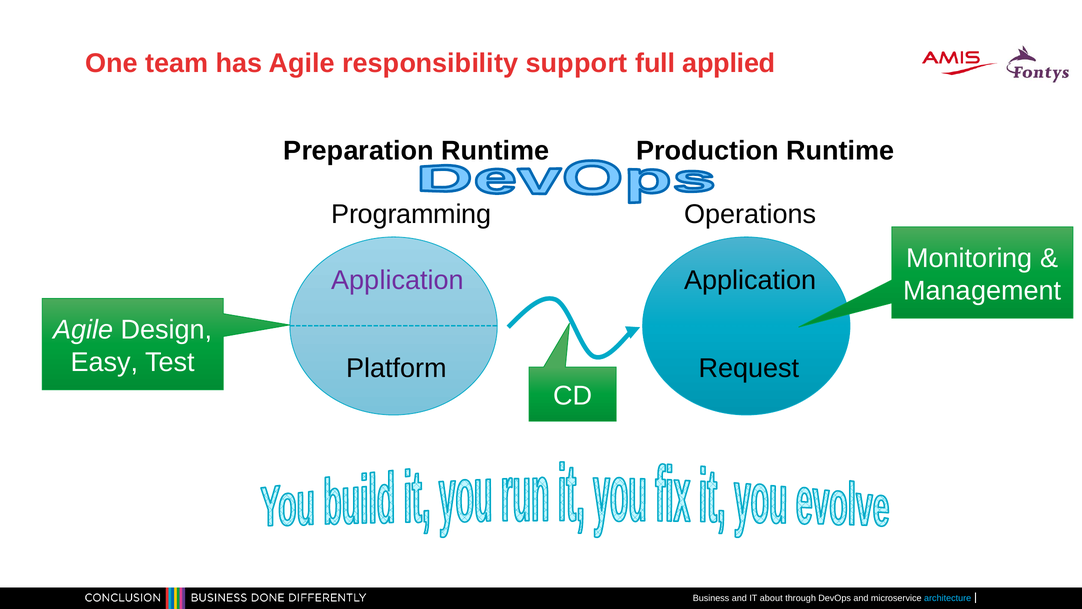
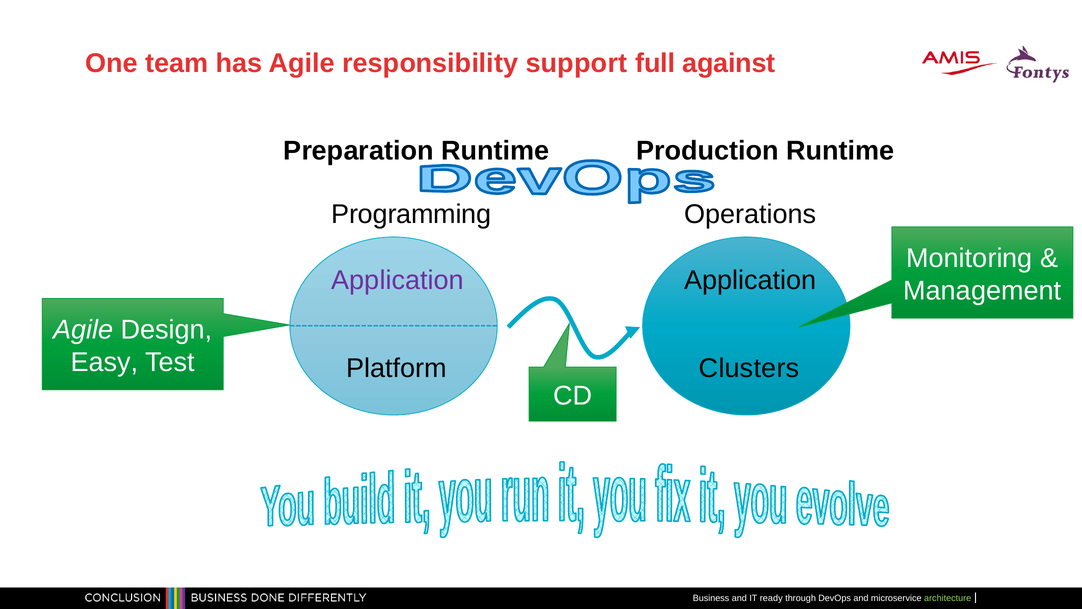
applied: applied -> against
Request: Request -> Clusters
about: about -> ready
architecture colour: light blue -> light green
